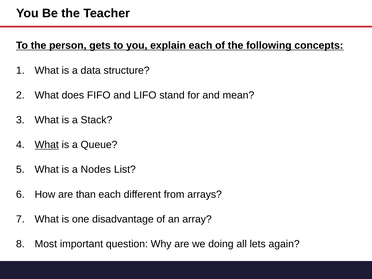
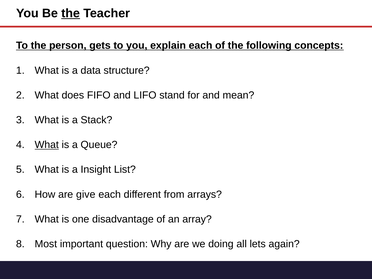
the at (71, 13) underline: none -> present
Nodes: Nodes -> Insight
than: than -> give
